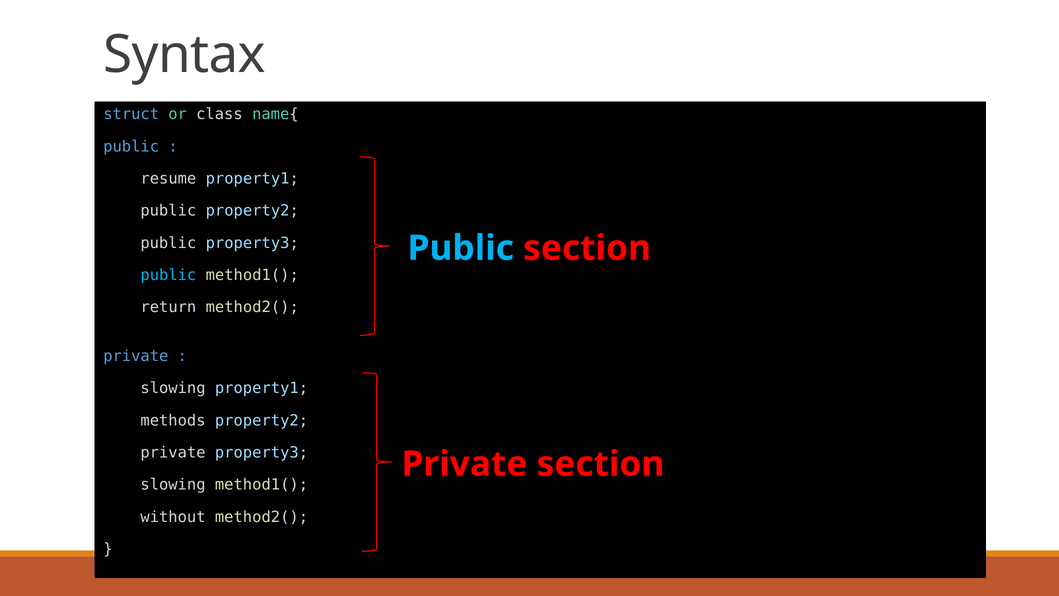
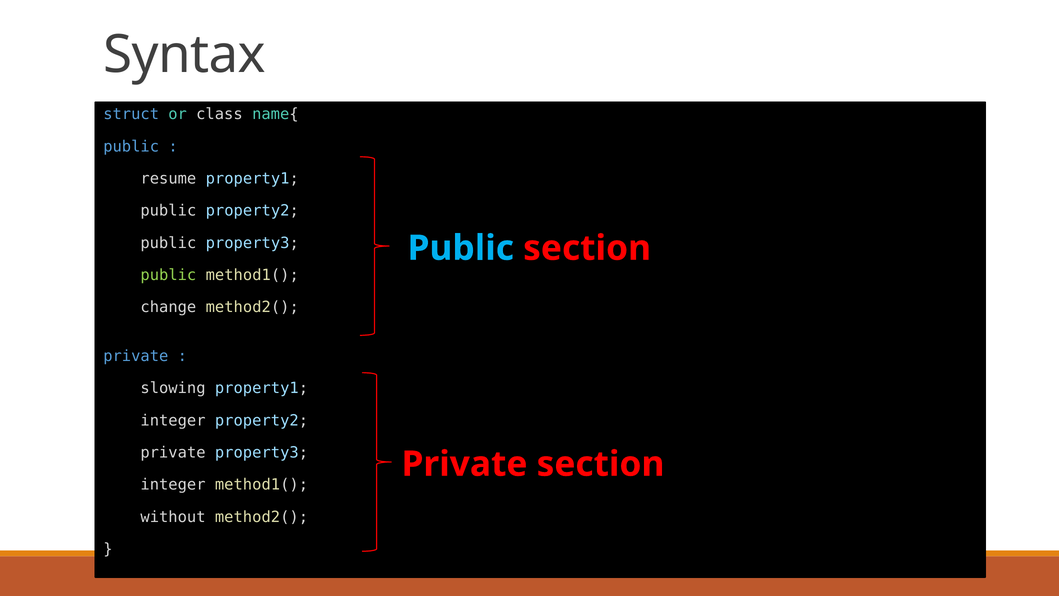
public at (168, 275) colour: light blue -> light green
return: return -> change
methods at (173, 420): methods -> integer
slowing at (173, 485): slowing -> integer
